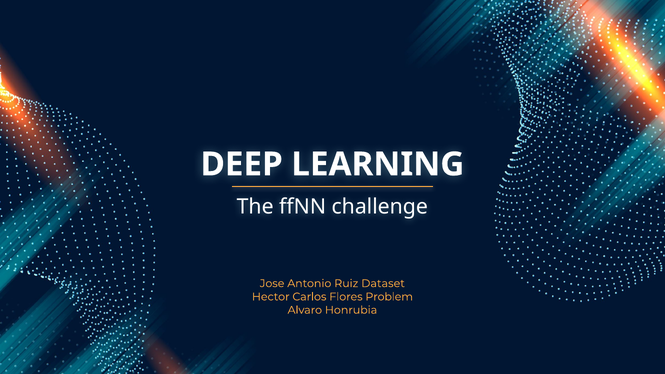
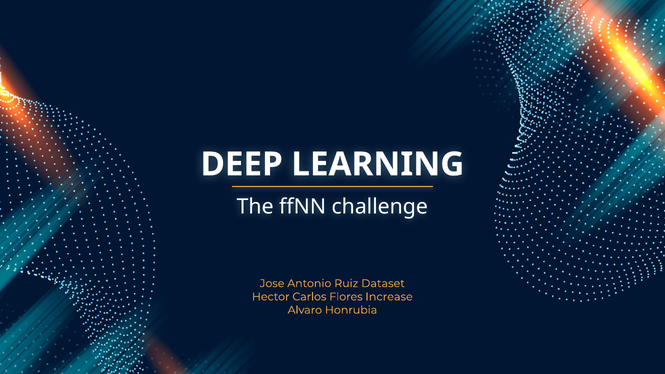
Problem: Problem -> Increase
